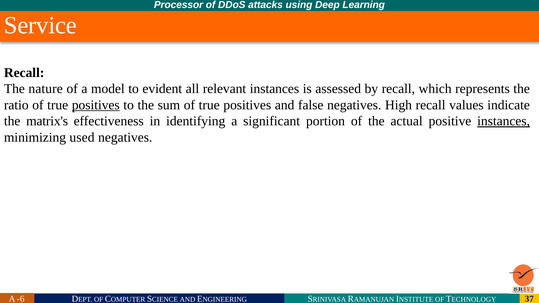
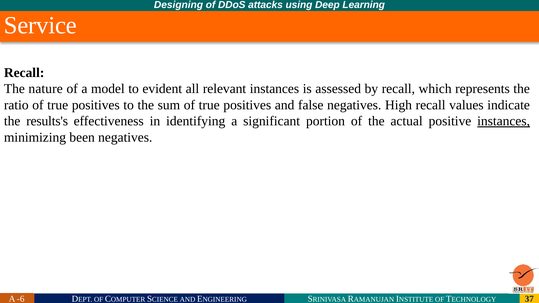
Processor: Processor -> Designing
positives at (96, 105) underline: present -> none
matrix's: matrix's -> results's
used: used -> been
